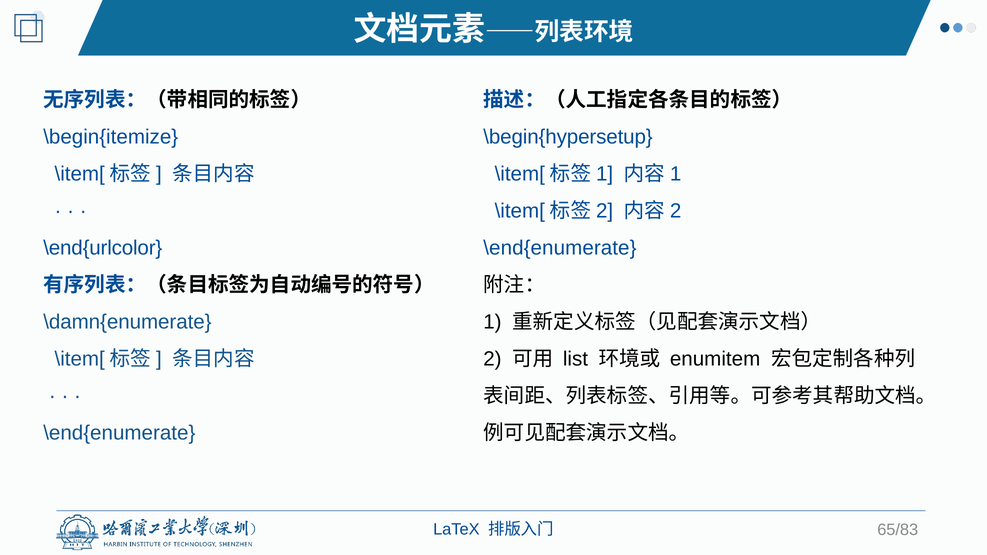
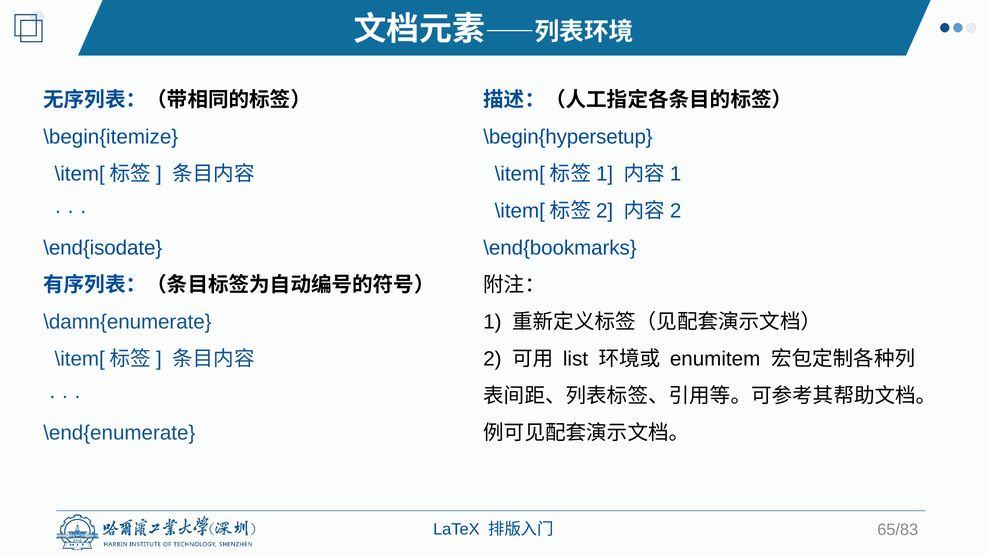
\end{urlcolor: \end{urlcolor -> \end{isodate
\end{enumerate at (560, 248): \end{enumerate -> \end{bookmarks
